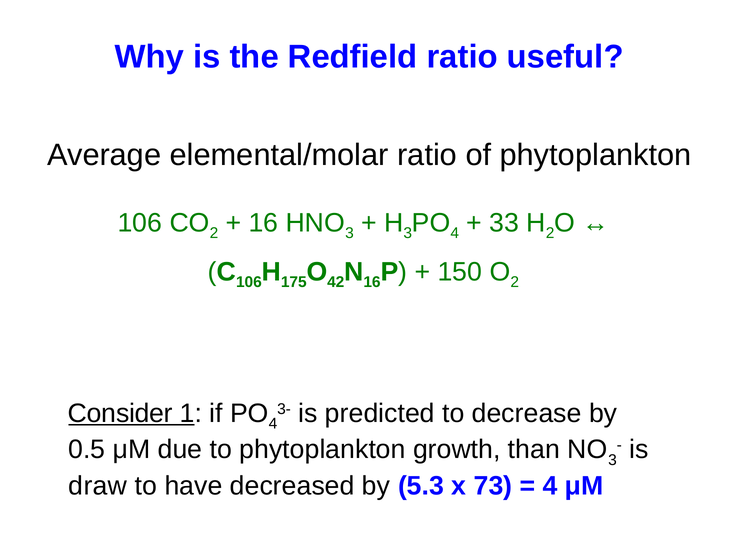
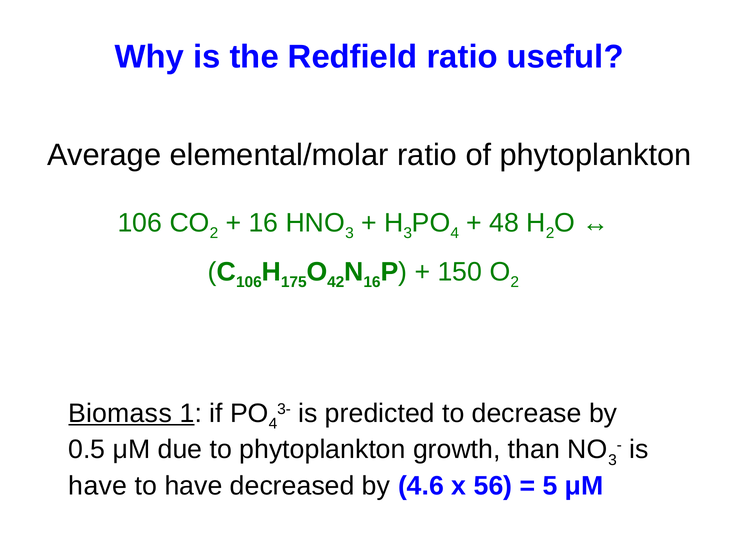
33: 33 -> 48
Consider: Consider -> Biomass
draw at (98, 485): draw -> have
5.3: 5.3 -> 4.6
73: 73 -> 56
4 at (550, 485): 4 -> 5
